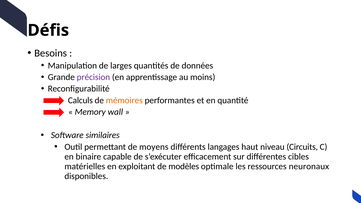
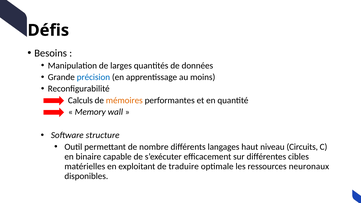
précision colour: purple -> blue
similaires: similaires -> structure
moyens: moyens -> nombre
modèles: modèles -> traduire
